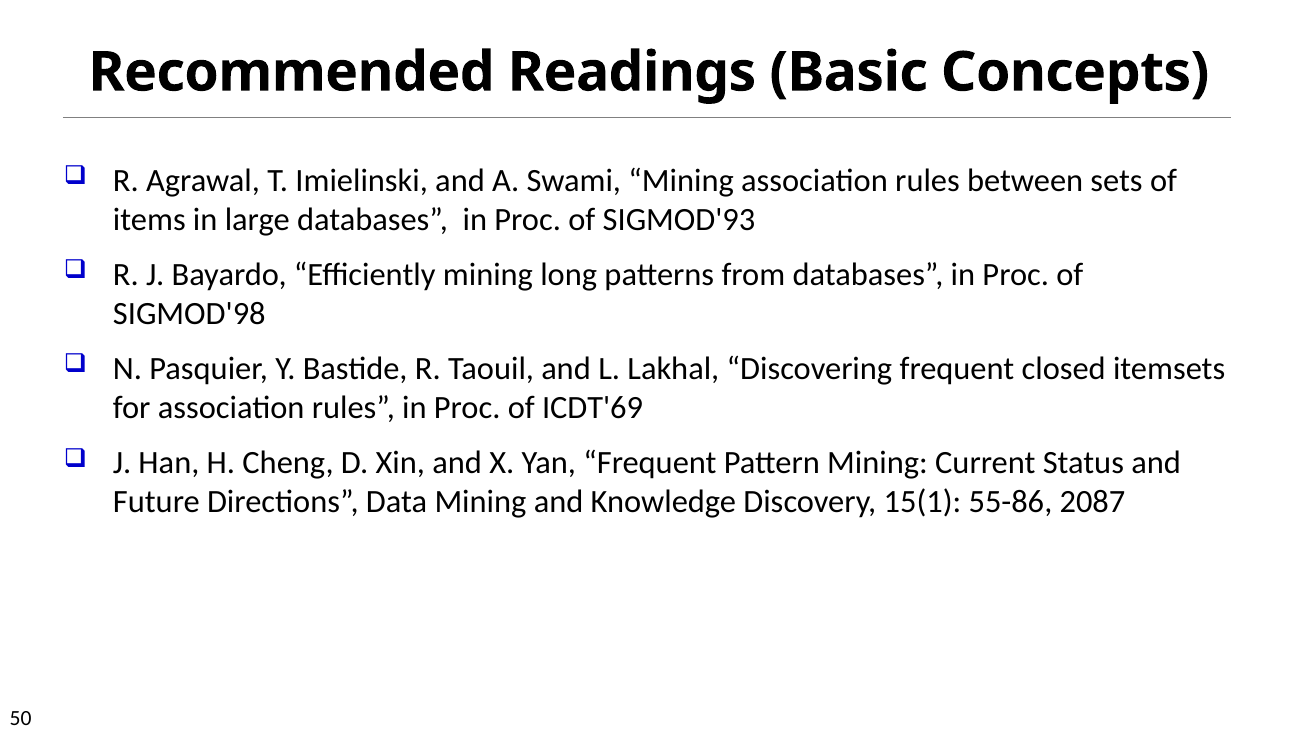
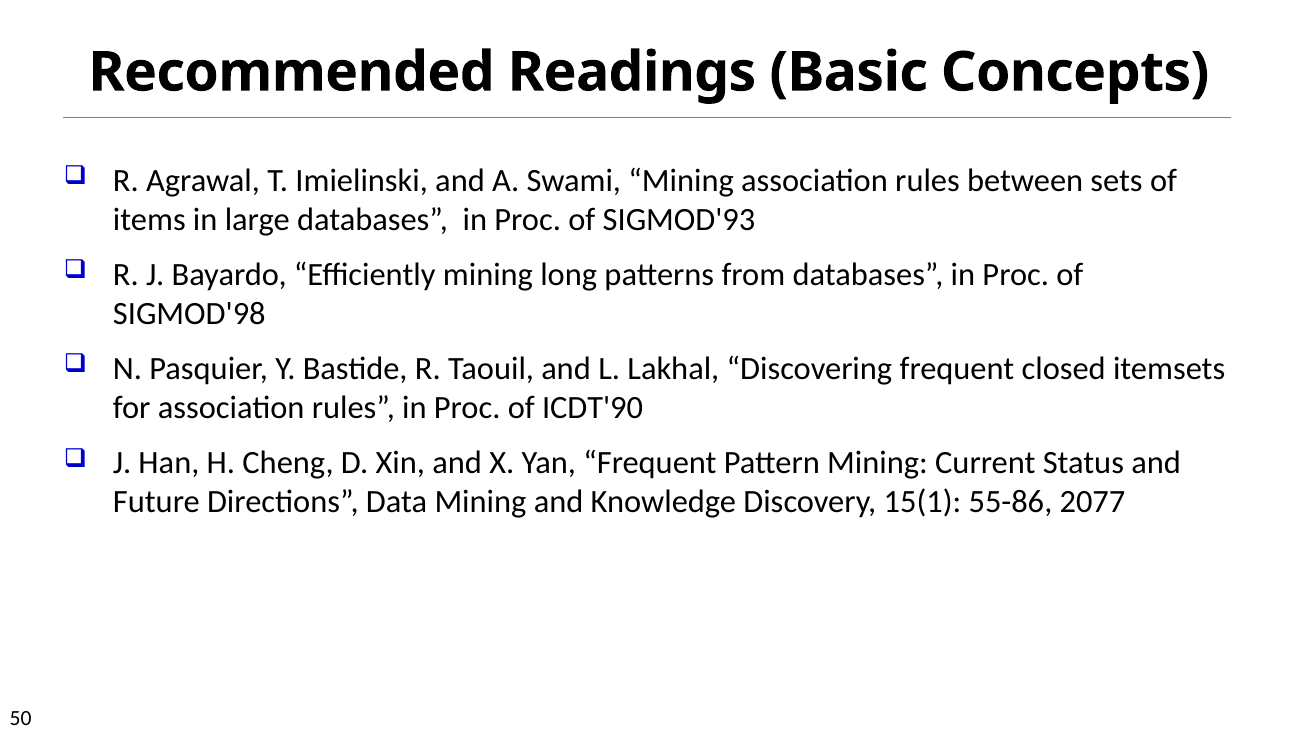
ICDT'69: ICDT'69 -> ICDT'90
2087: 2087 -> 2077
